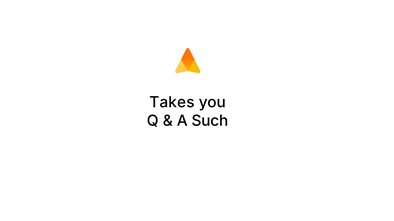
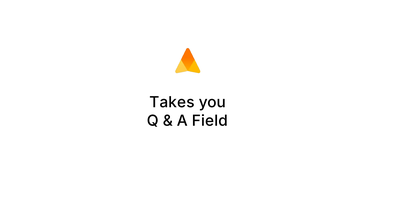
Such: Such -> Field
